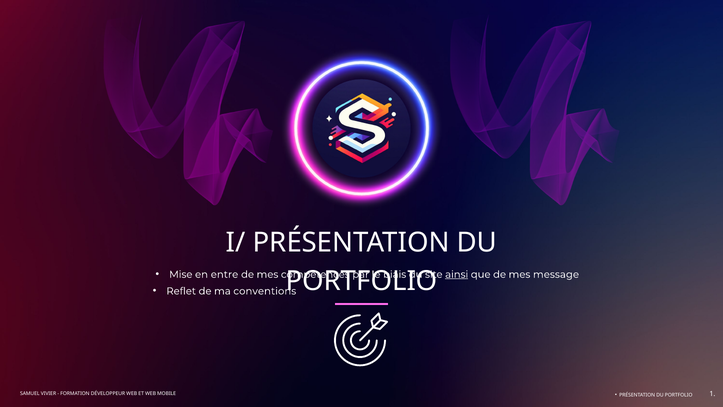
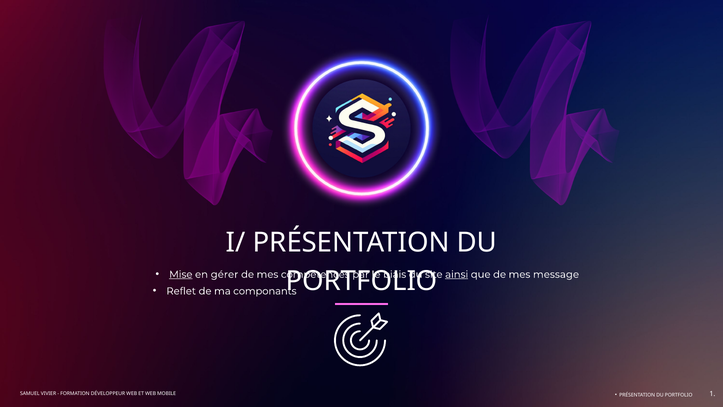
Mise underline: none -> present
entre: entre -> gérer
conventions: conventions -> componants
